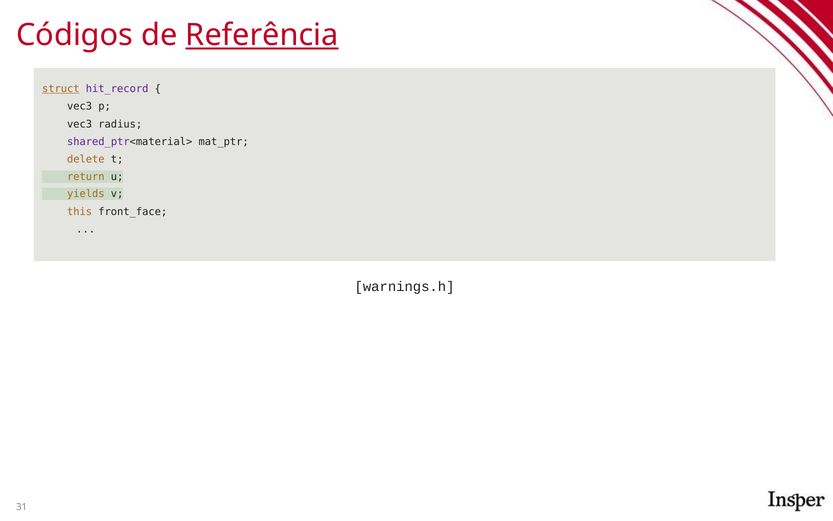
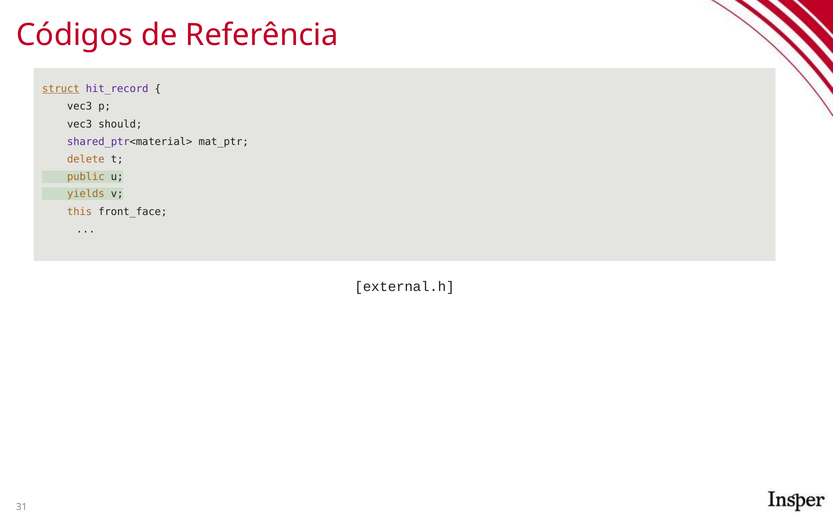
Referência underline: present -> none
radius: radius -> should
return: return -> public
warnings.h: warnings.h -> external.h
